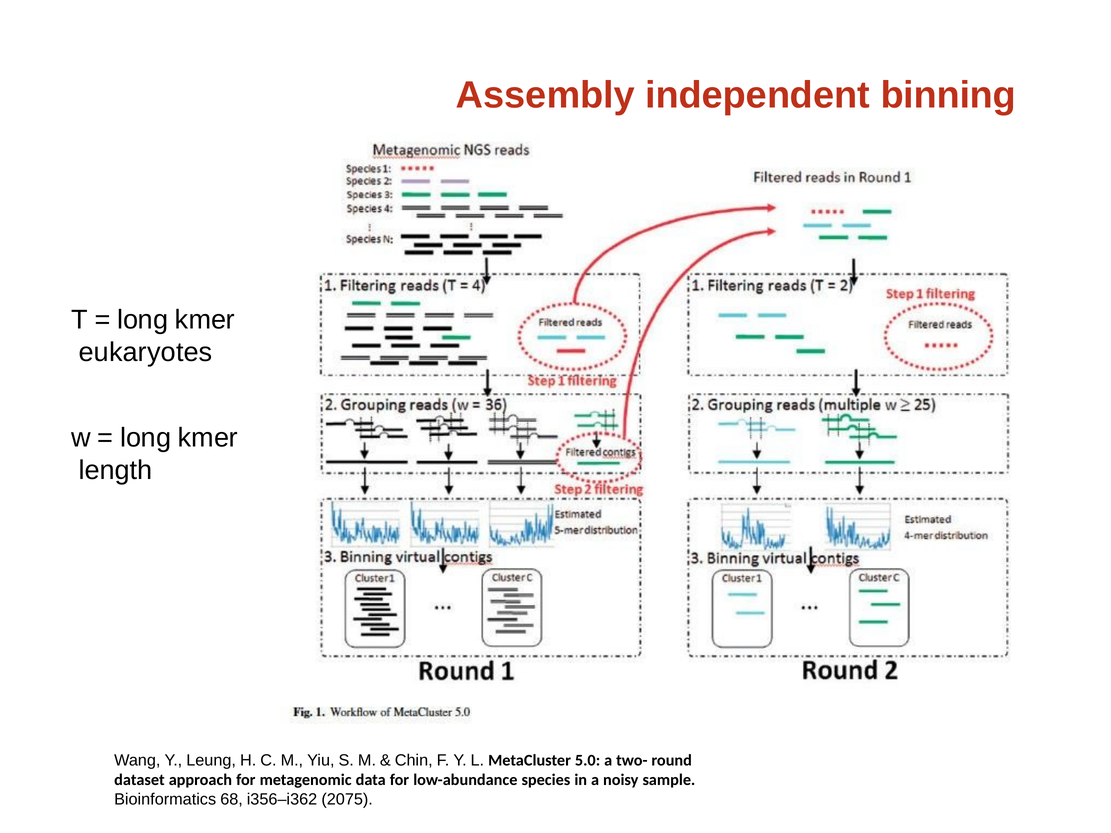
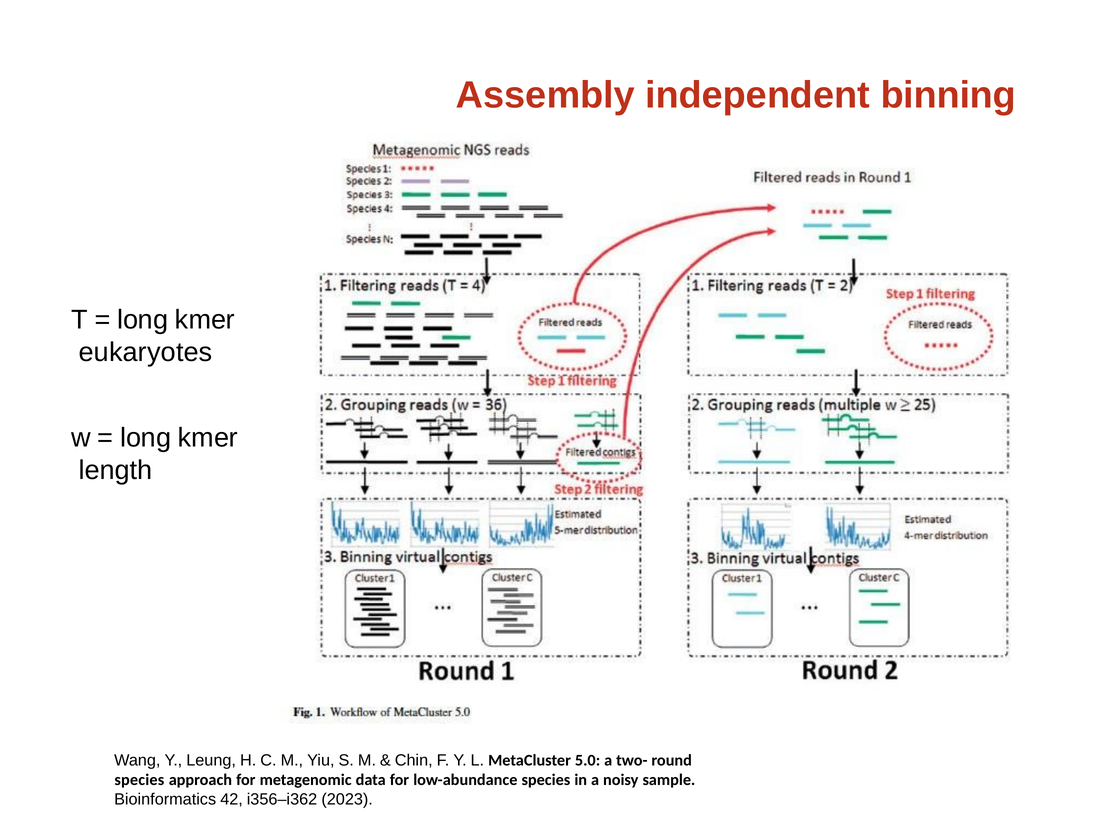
dataset at (139, 780): dataset -> species
68: 68 -> 42
2075: 2075 -> 2023
